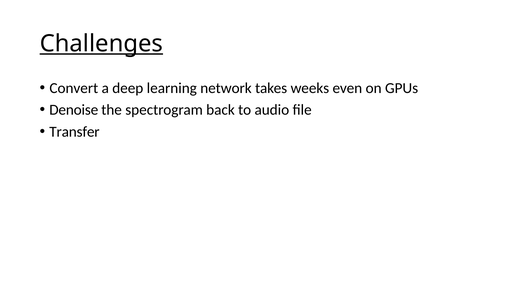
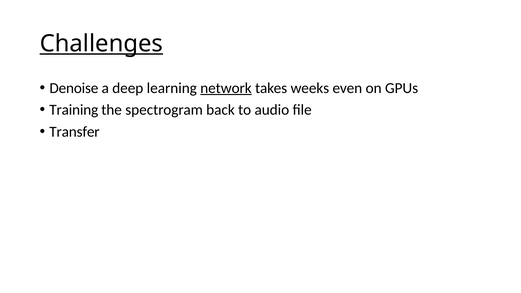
Convert: Convert -> Denoise
network underline: none -> present
Denoise: Denoise -> Training
